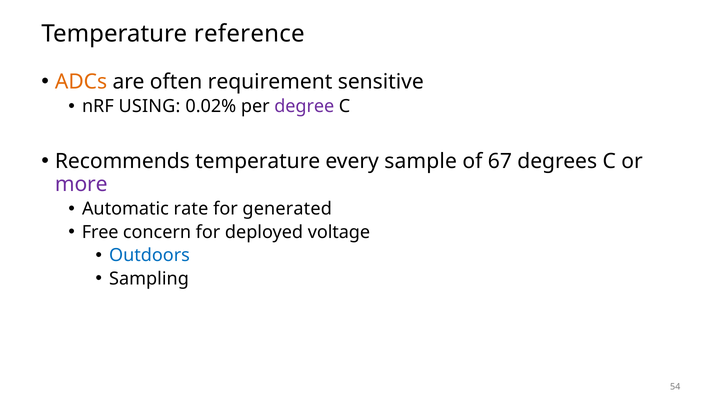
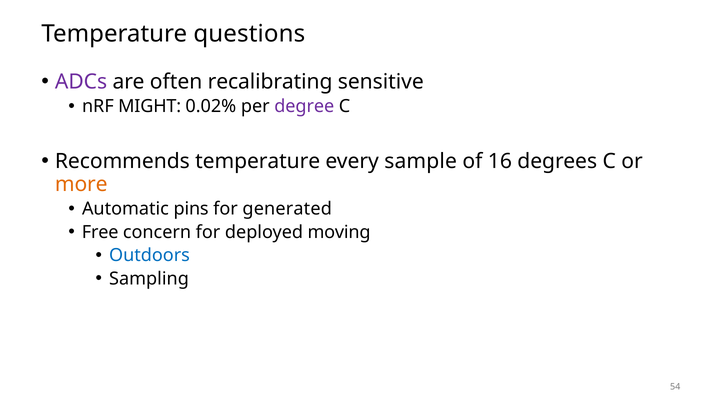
reference: reference -> questions
ADCs colour: orange -> purple
requirement: requirement -> recalibrating
USING: USING -> MIGHT
67: 67 -> 16
more colour: purple -> orange
rate: rate -> pins
voltage: voltage -> moving
